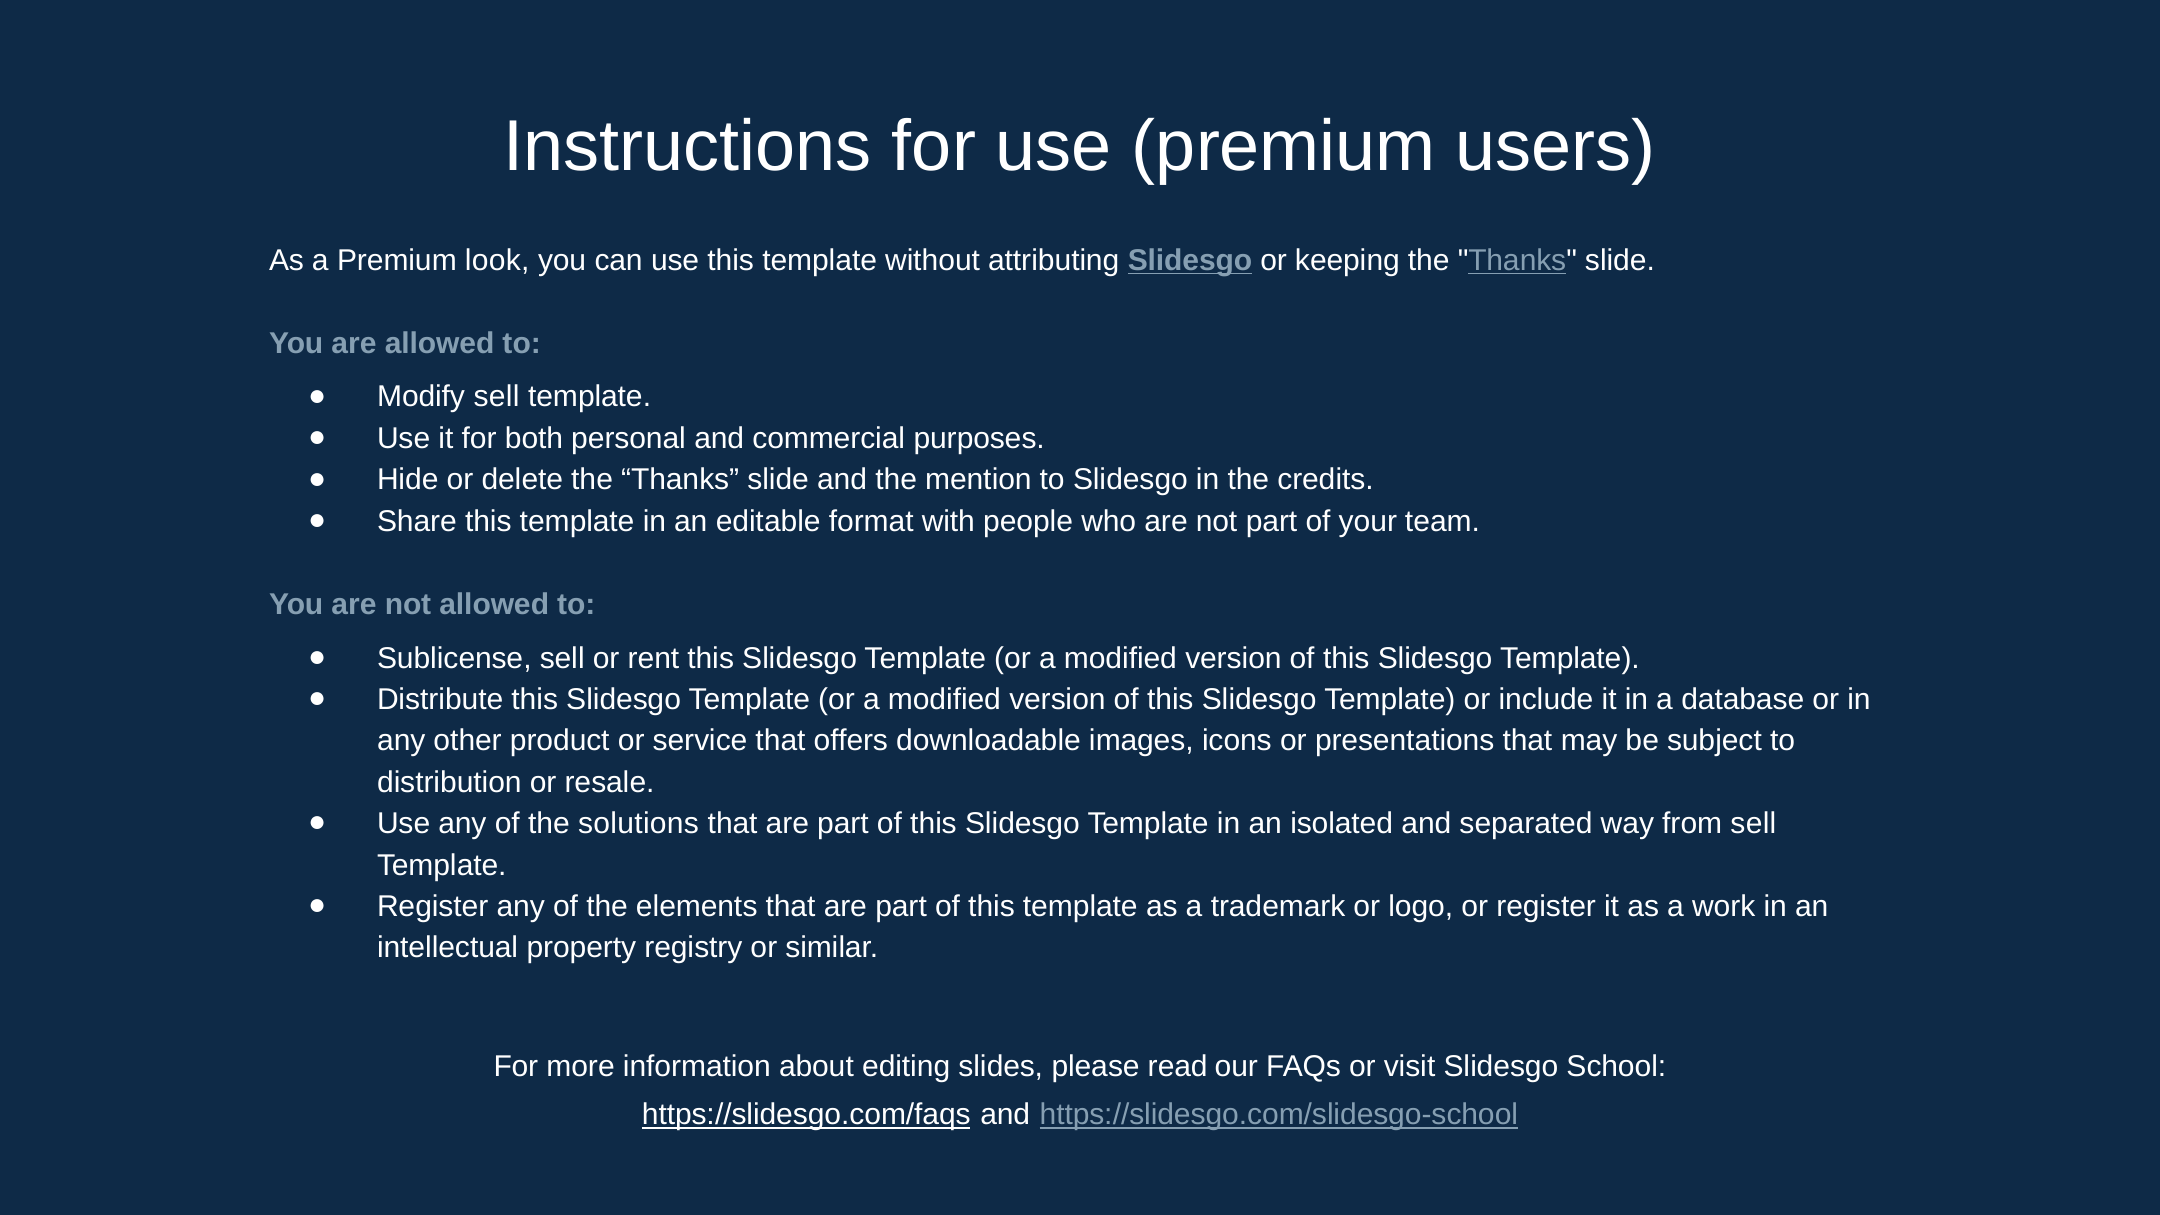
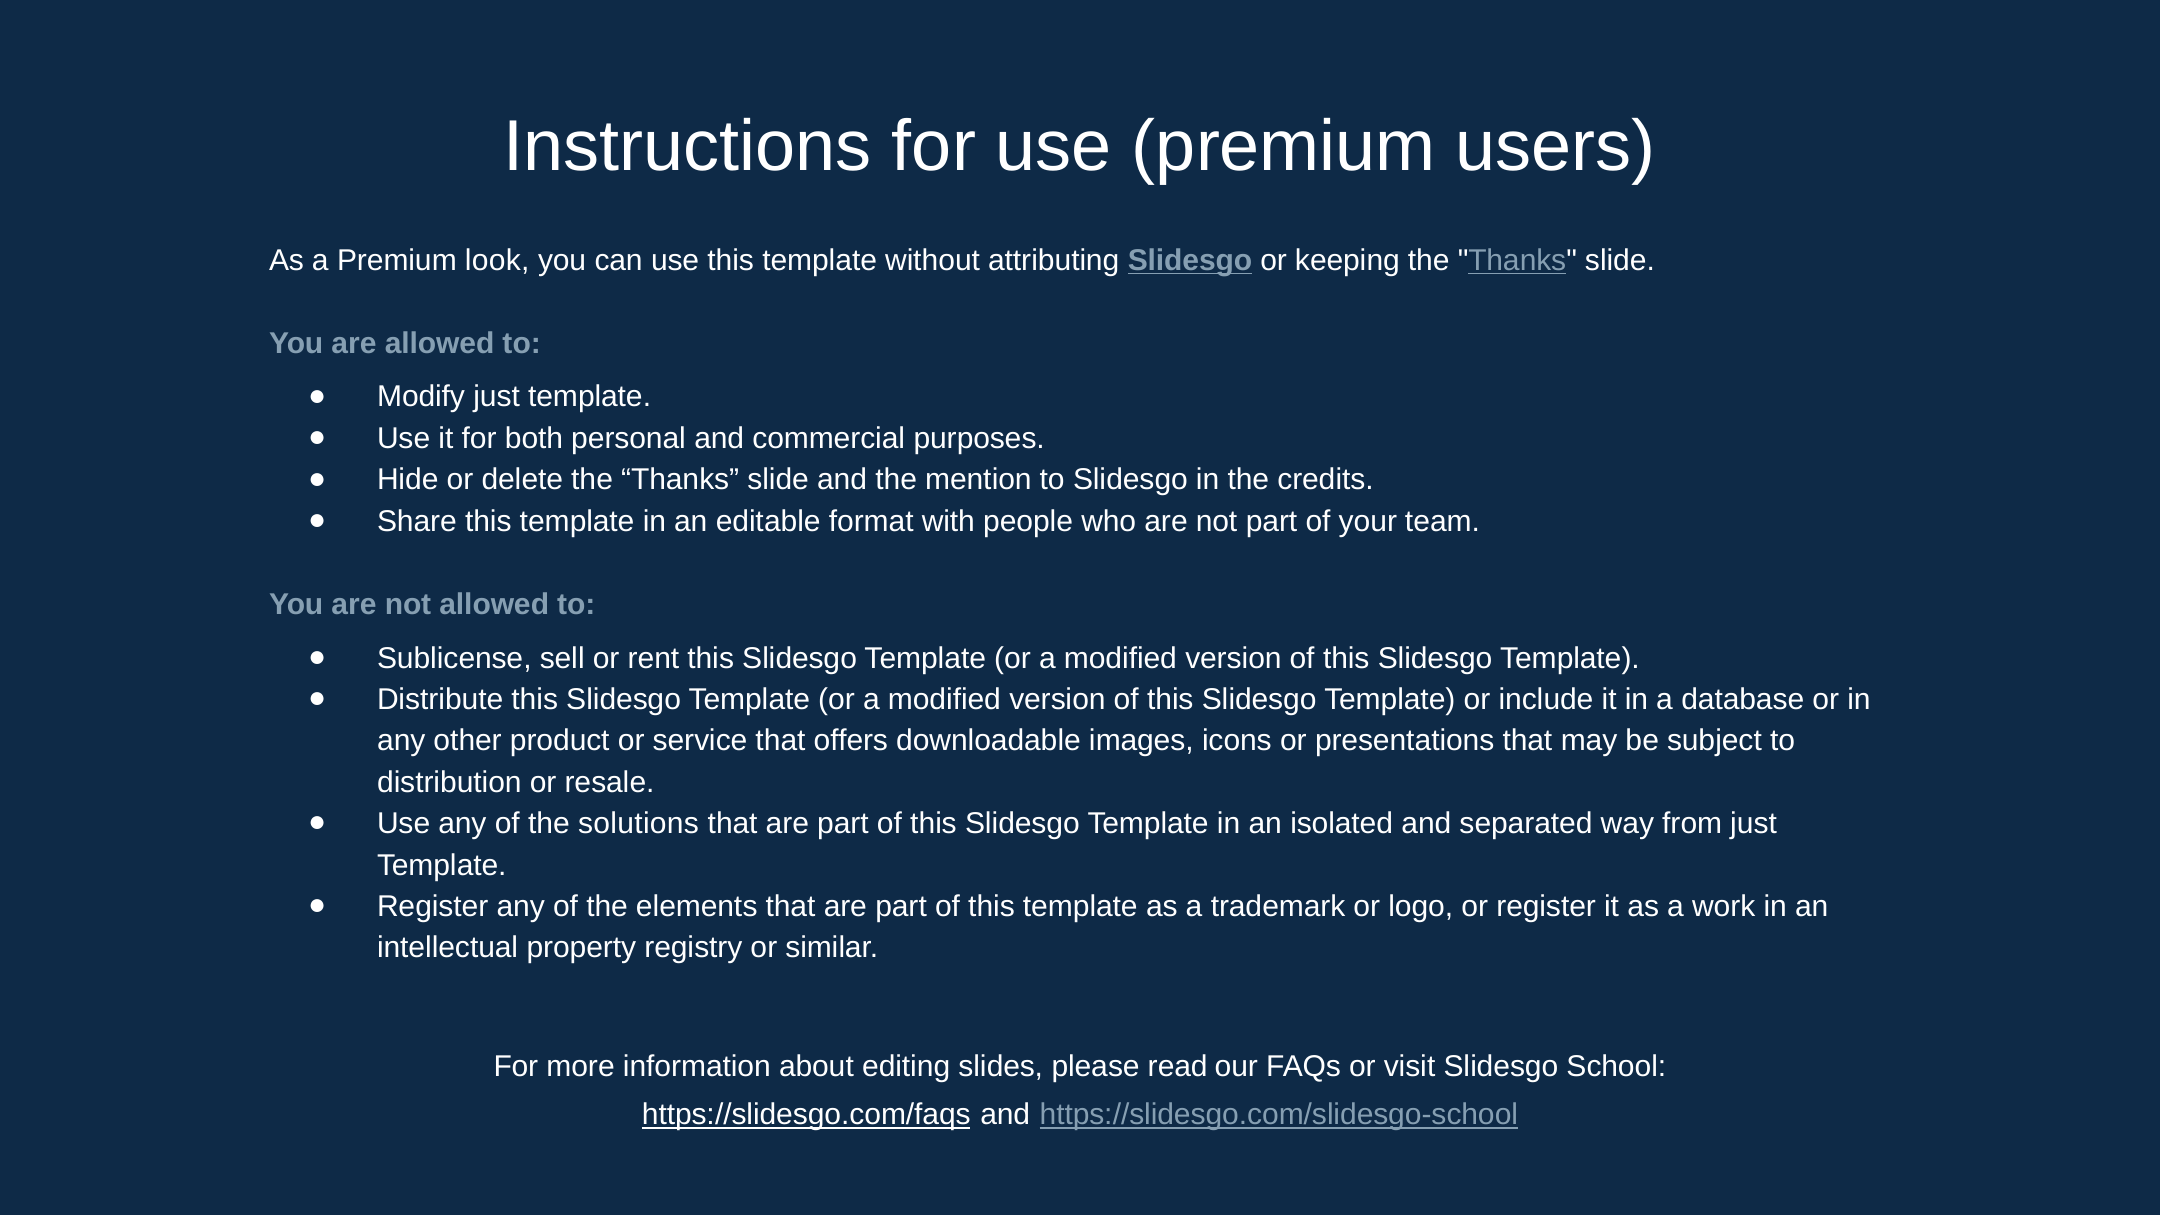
Modify sell: sell -> just
from sell: sell -> just
